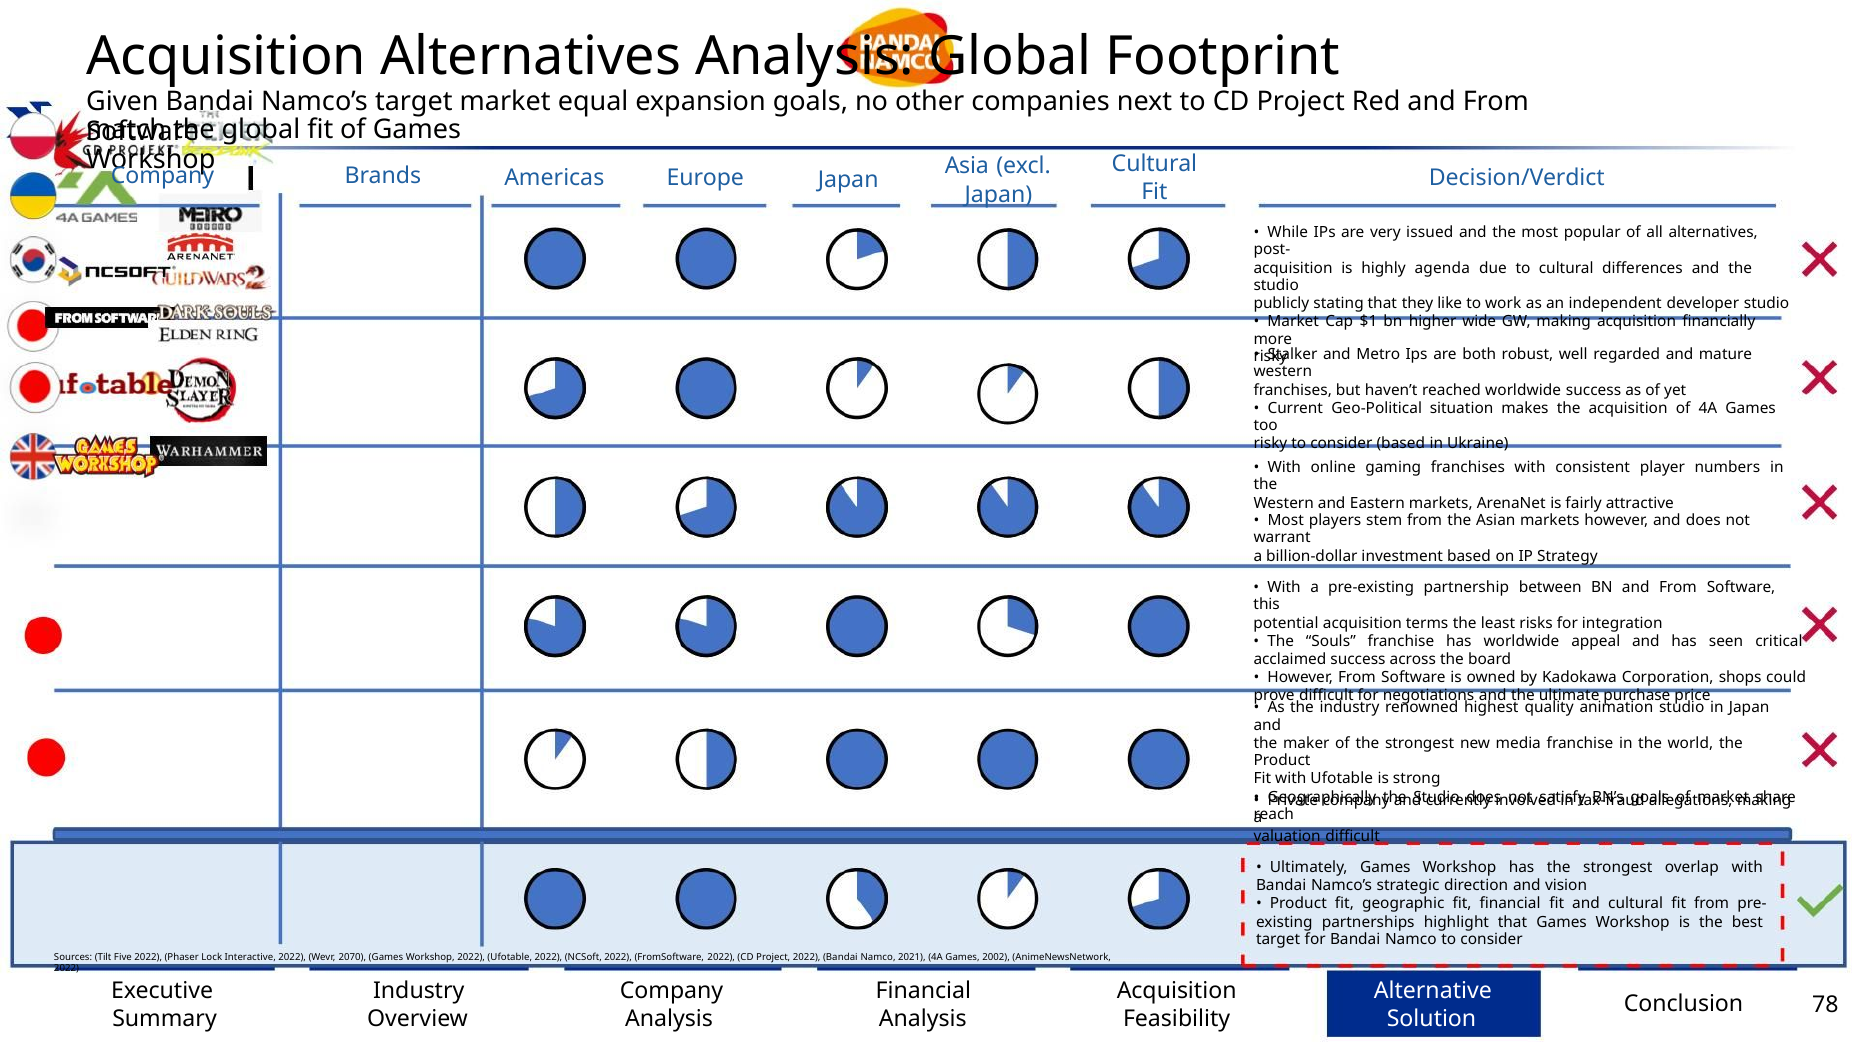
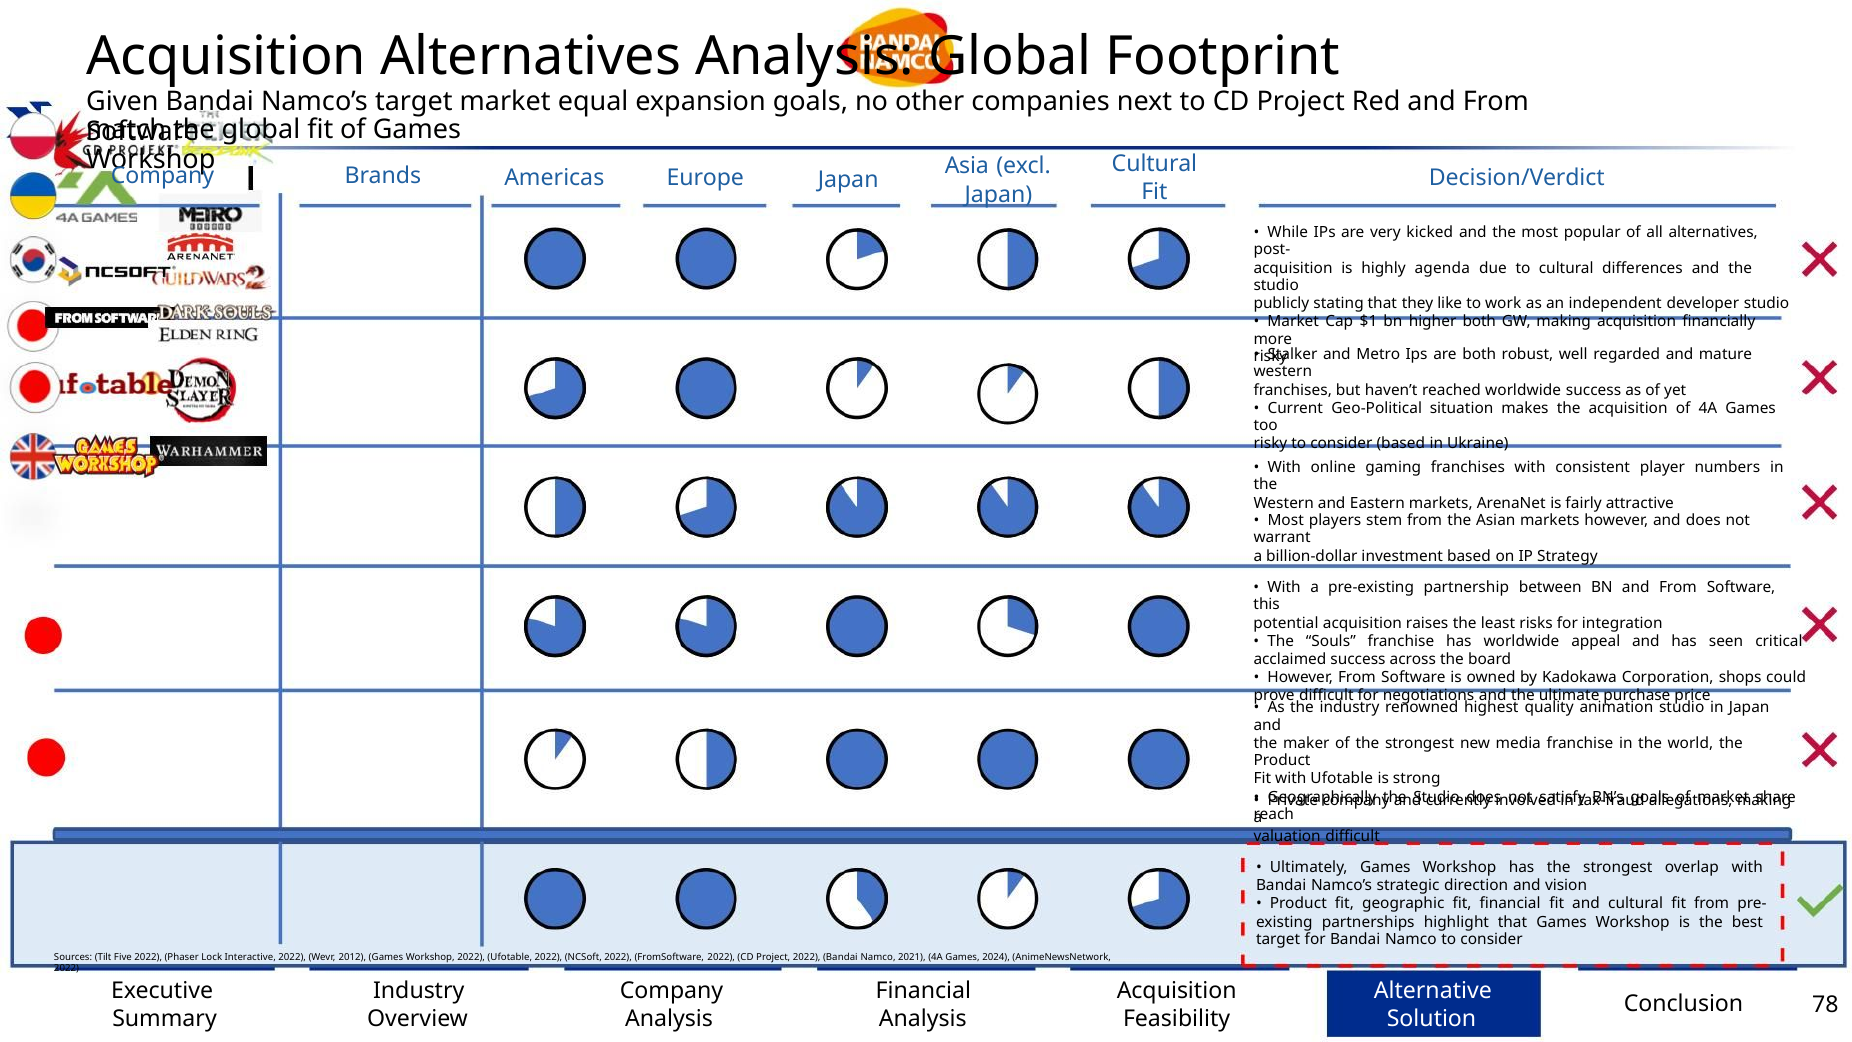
issued: issued -> kicked
higher wide: wide -> both
terms: terms -> raises
2070: 2070 -> 2012
2002: 2002 -> 2024
